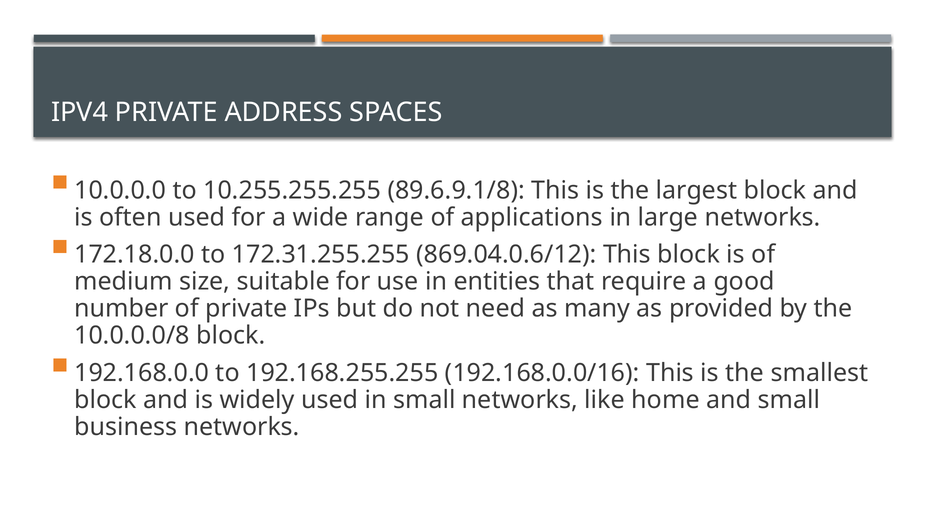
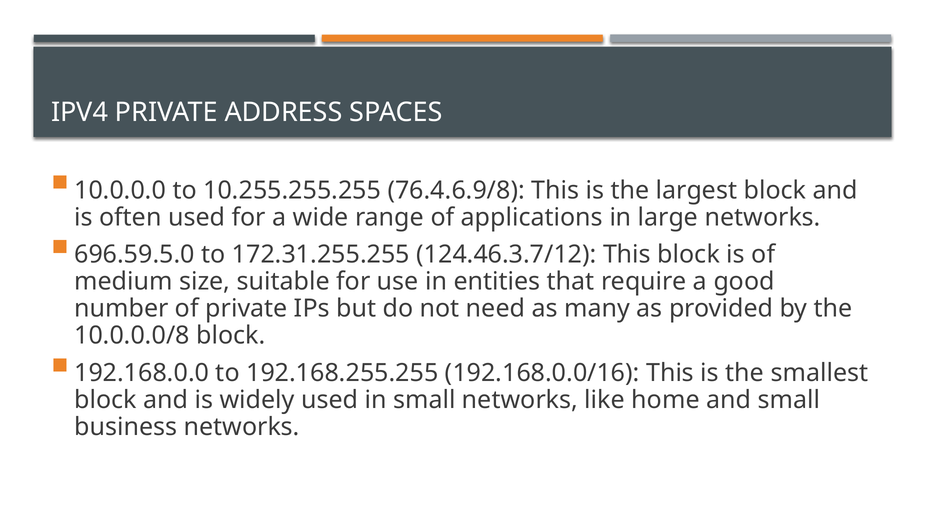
89.6.9.1/8: 89.6.9.1/8 -> 76.4.6.9/8
172.18.0.0: 172.18.0.0 -> 696.59.5.0
869.04.0.6/12: 869.04.0.6/12 -> 124.46.3.7/12
